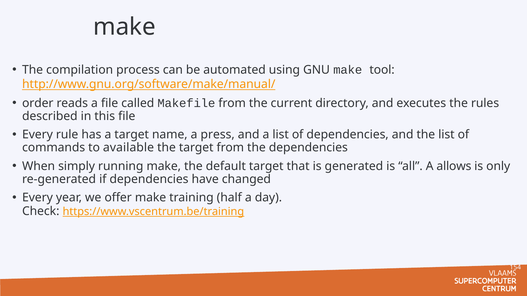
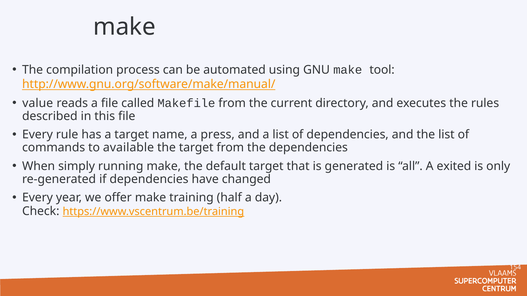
order: order -> value
allows: allows -> exited
